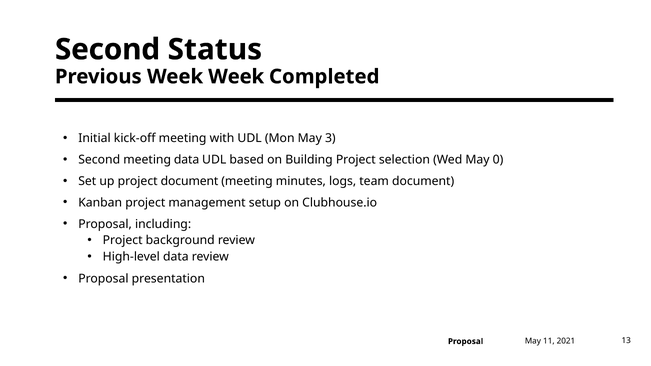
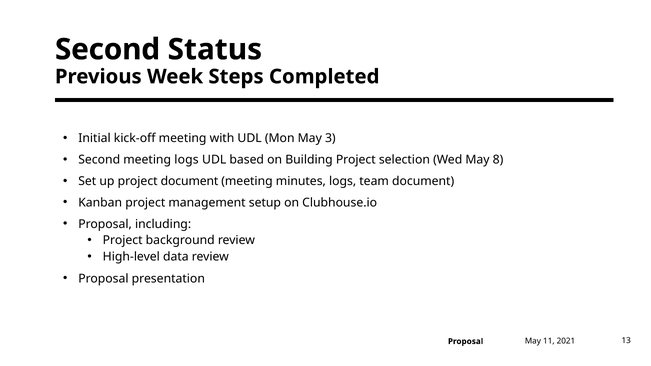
Week Week: Week -> Steps
meeting data: data -> logs
0: 0 -> 8
